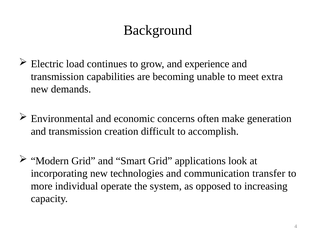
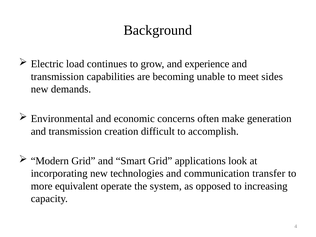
extra: extra -> sides
individual: individual -> equivalent
